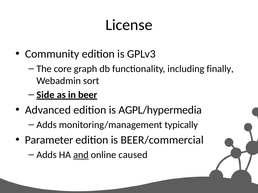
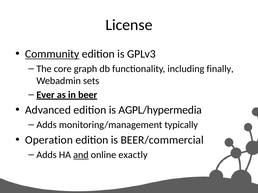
Community underline: none -> present
sort: sort -> sets
Side: Side -> Ever
Parameter: Parameter -> Operation
caused: caused -> exactly
